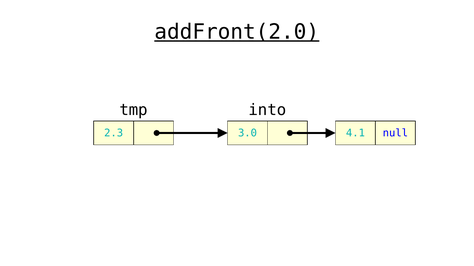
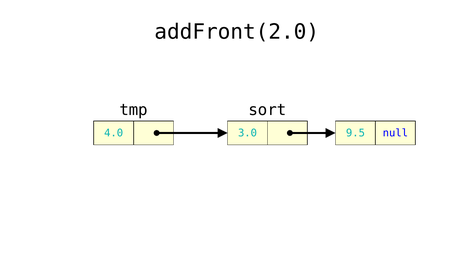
addFront(2.0 underline: present -> none
into: into -> sort
2.3: 2.3 -> 4.0
4.1: 4.1 -> 9.5
